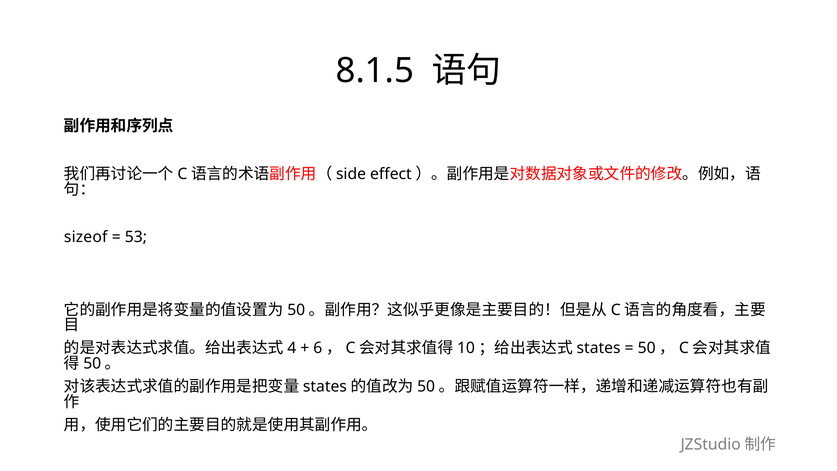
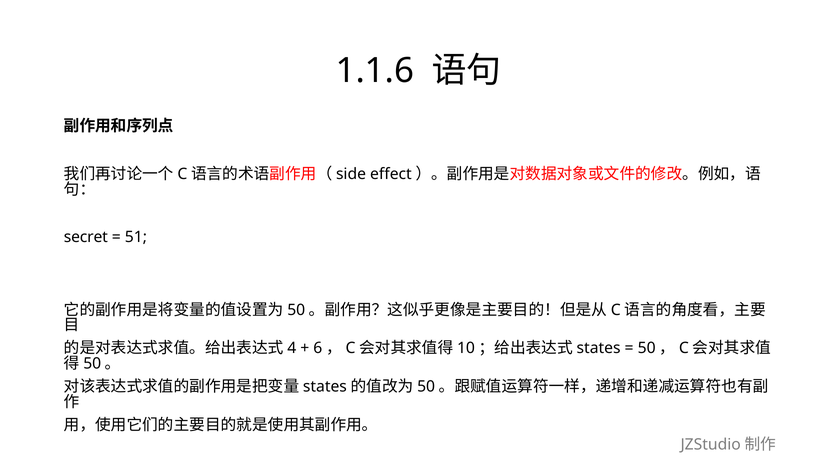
8.1.5: 8.1.5 -> 1.1.6
sizeof: sizeof -> secret
53: 53 -> 51
